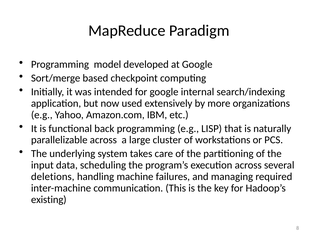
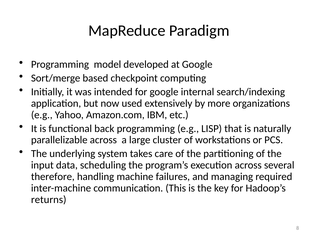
deletions: deletions -> therefore
existing: existing -> returns
